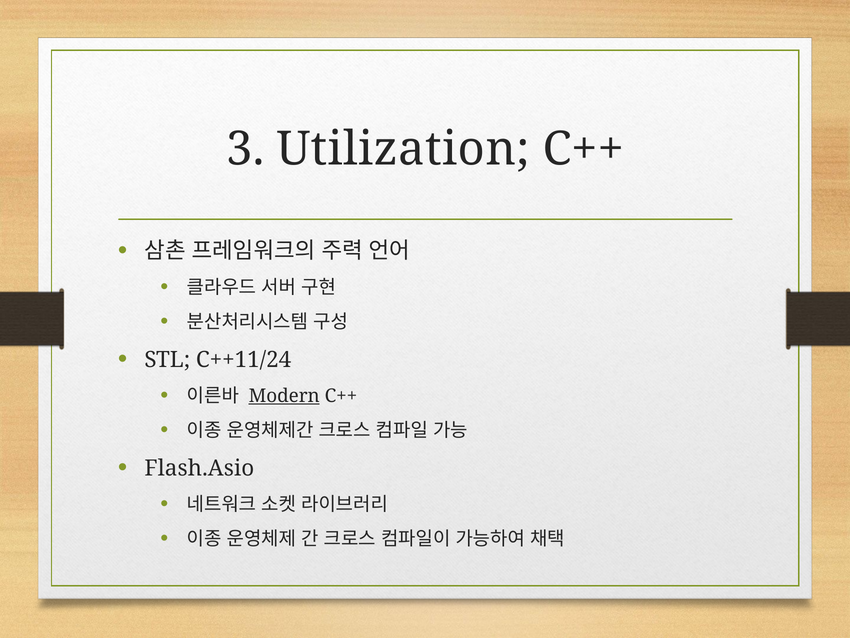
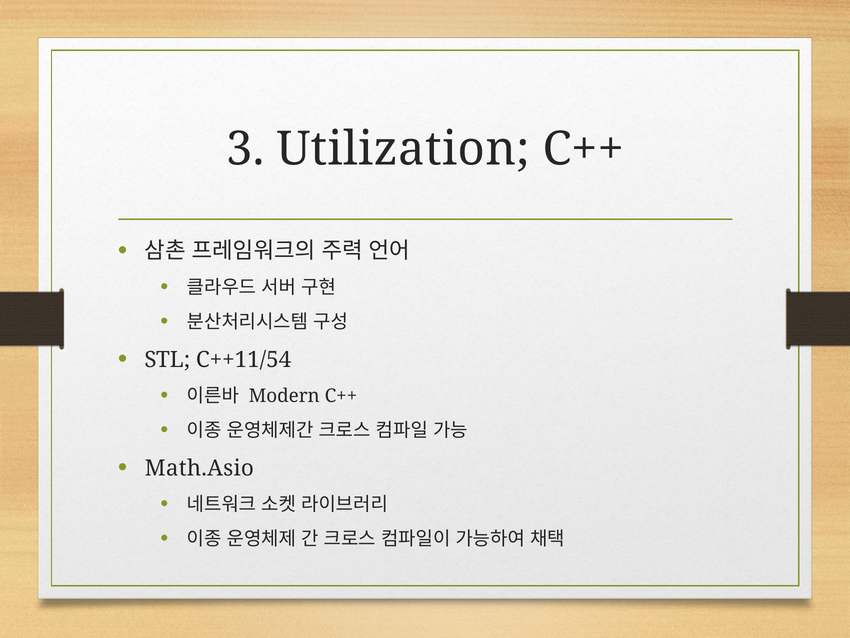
C++11/24: C++11/24 -> C++11/54
Modern underline: present -> none
Flash.Asio: Flash.Asio -> Math.Asio
